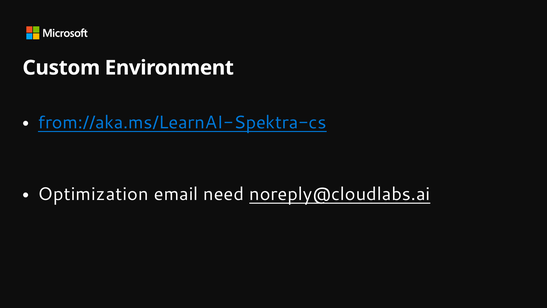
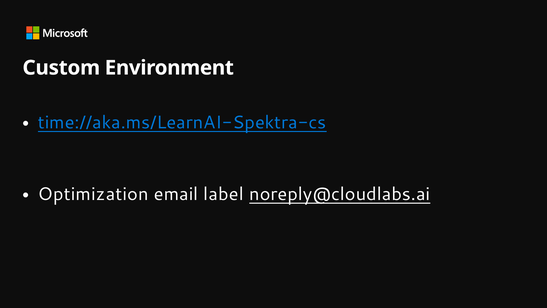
from://aka.ms/LearnAI-Spektra-cs: from://aka.ms/LearnAI-Spektra-cs -> time://aka.ms/LearnAI-Spektra-cs
need: need -> label
